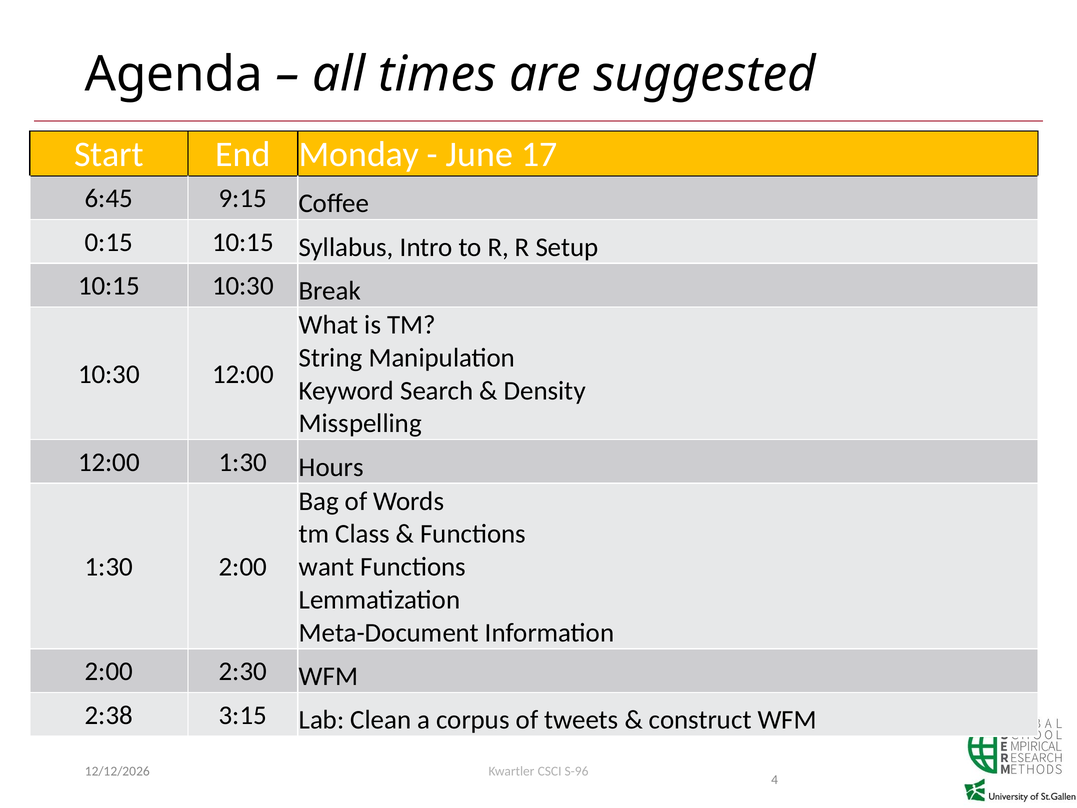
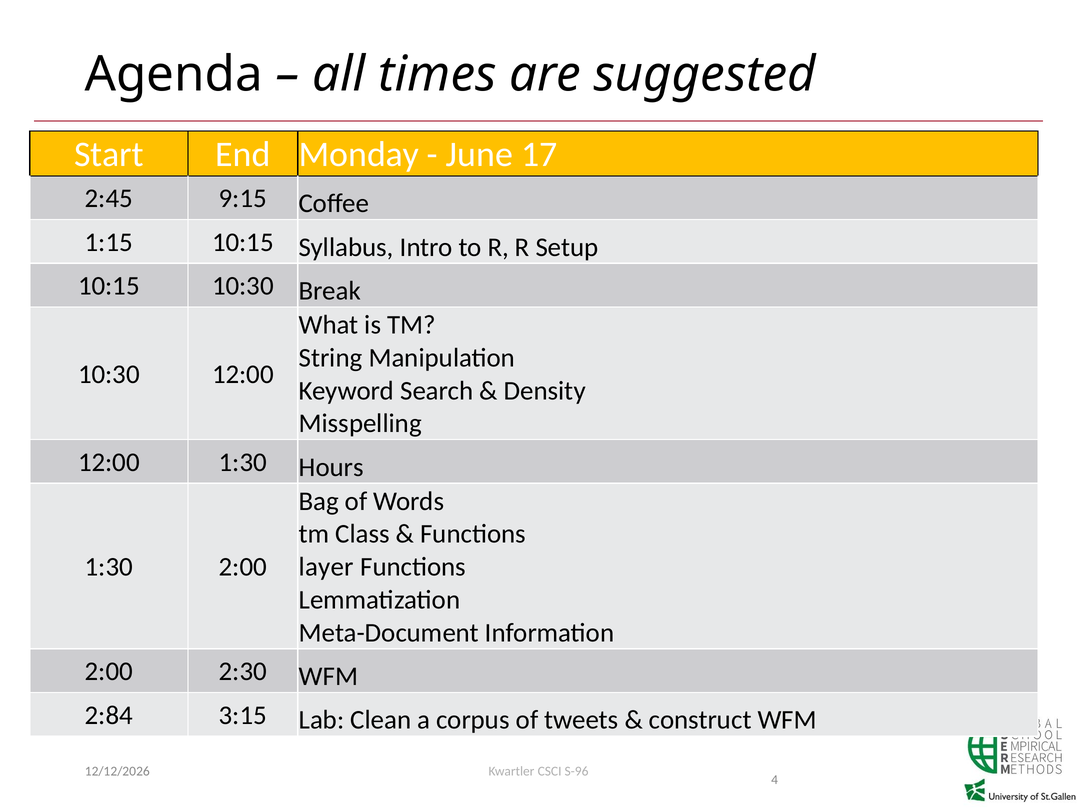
6:45: 6:45 -> 2:45
0:15: 0:15 -> 1:15
want: want -> layer
2:38: 2:38 -> 2:84
